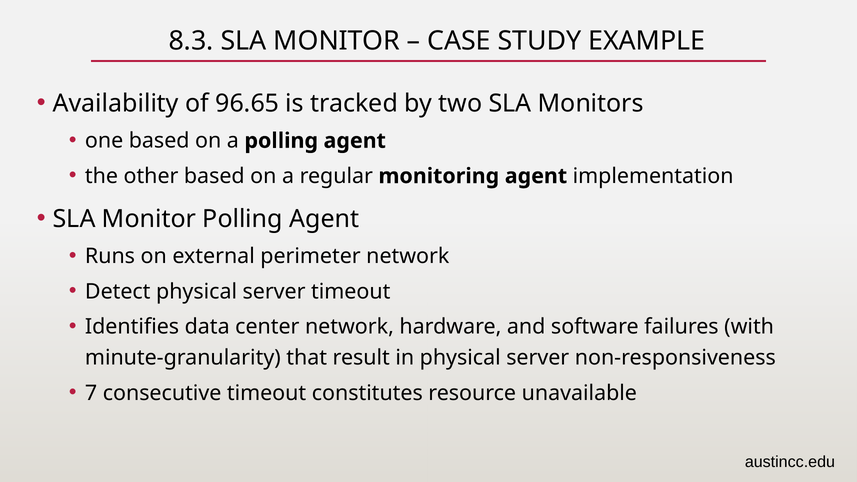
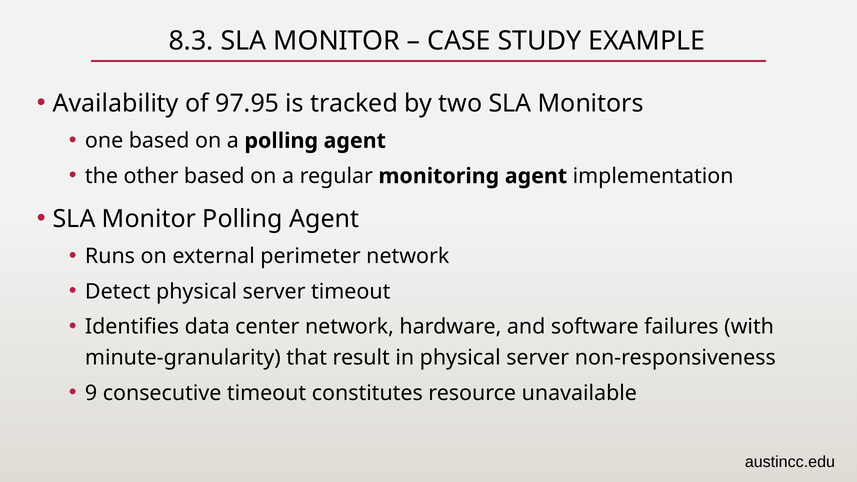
96.65: 96.65 -> 97.95
7: 7 -> 9
